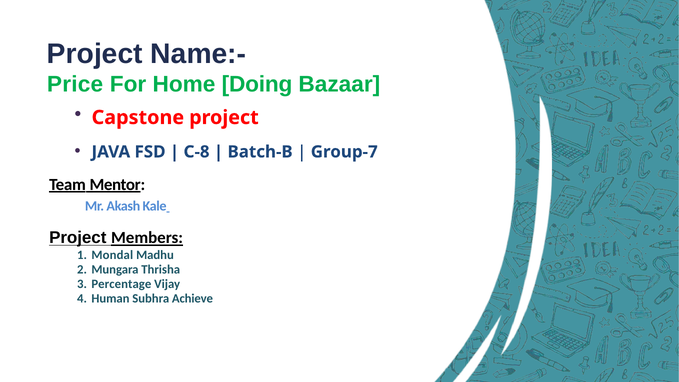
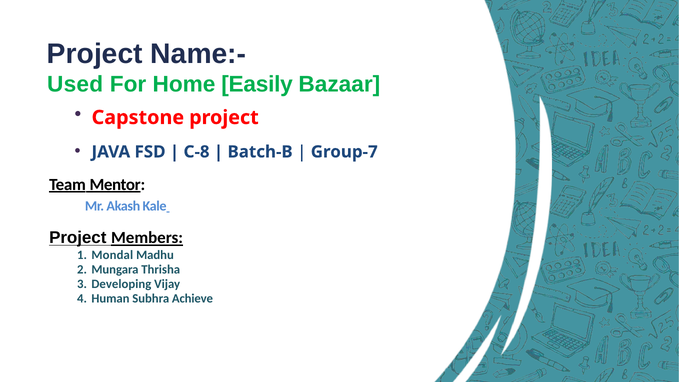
Price: Price -> Used
Doing: Doing -> Easily
Percentage: Percentage -> Developing
